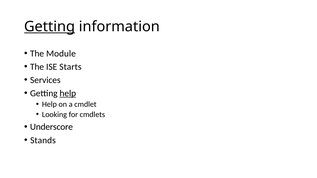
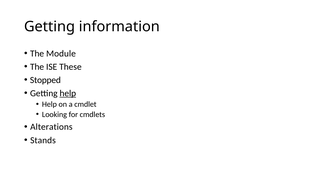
Getting at (50, 27) underline: present -> none
Starts: Starts -> These
Services: Services -> Stopped
Underscore: Underscore -> Alterations
